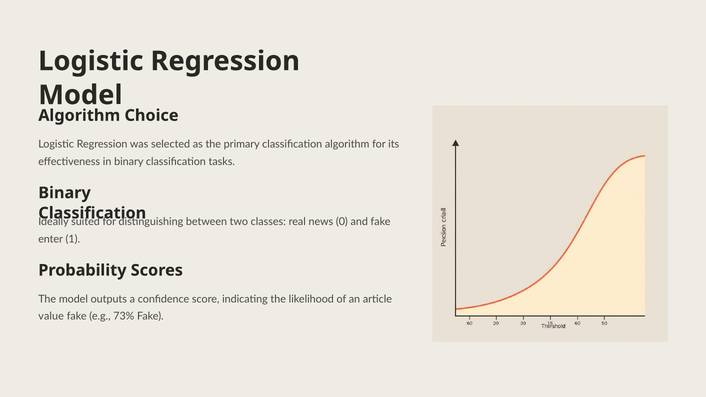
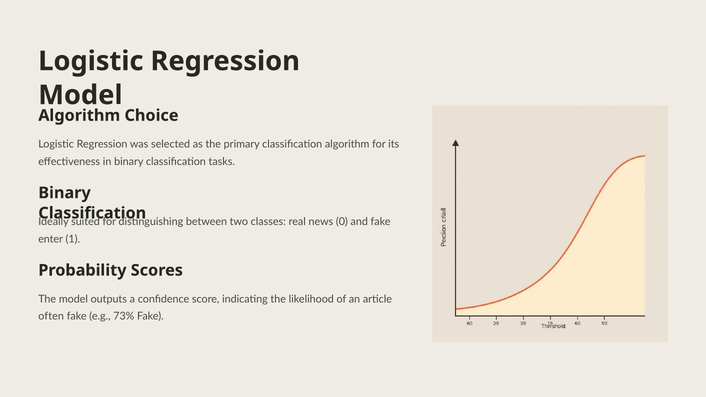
value: value -> often
